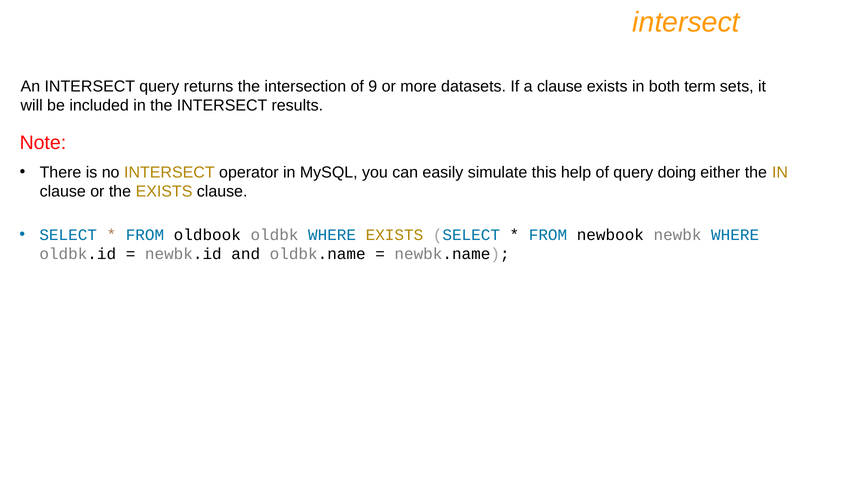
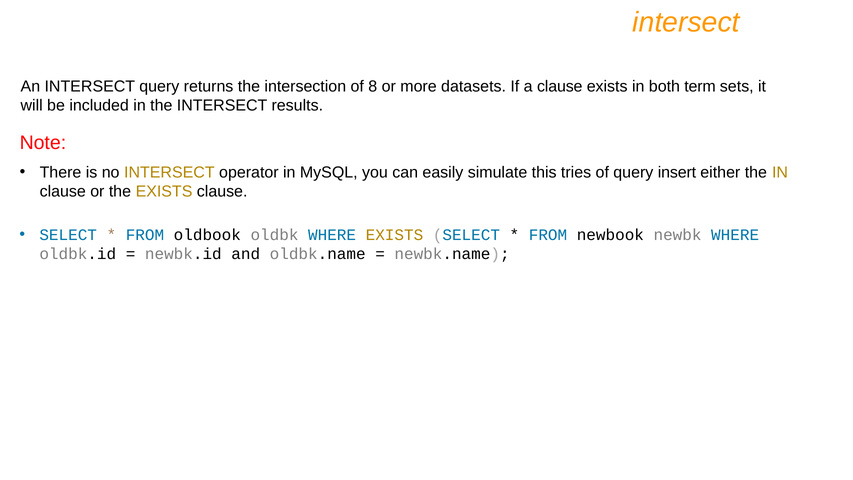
9: 9 -> 8
help: help -> tries
doing: doing -> insert
